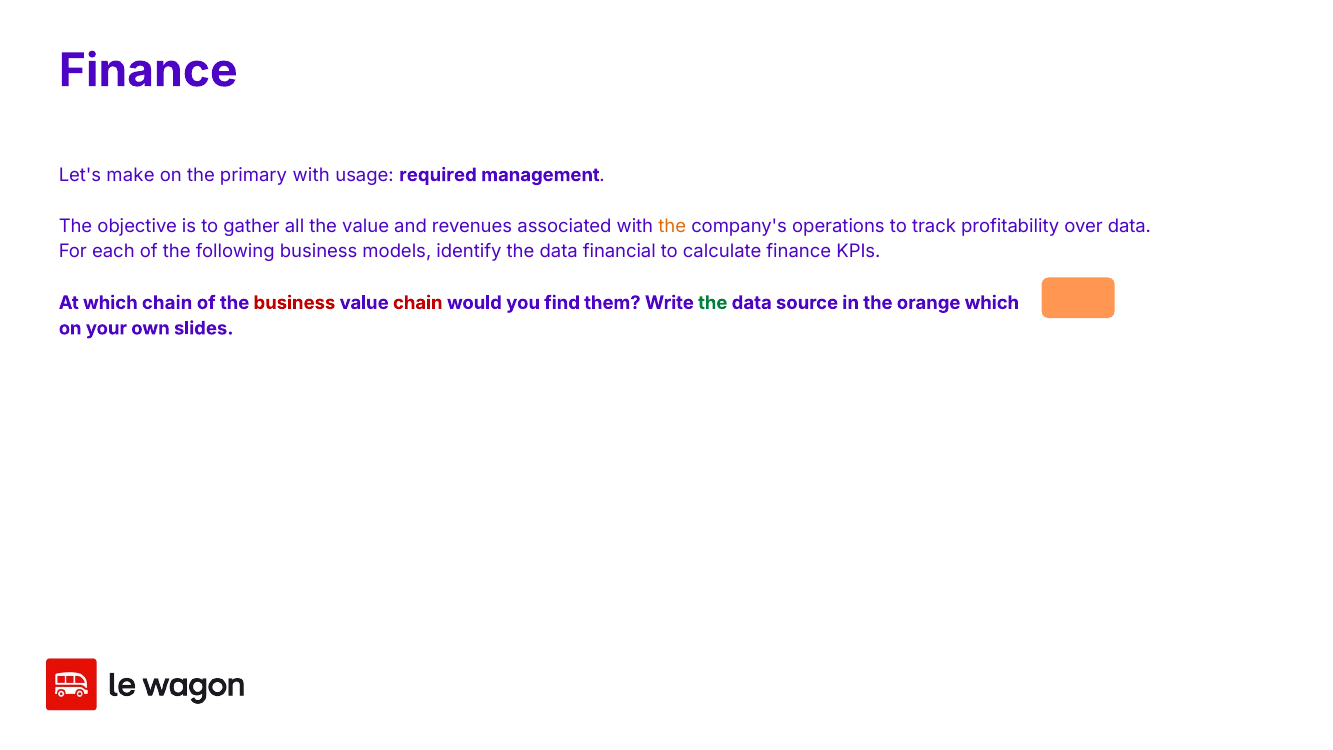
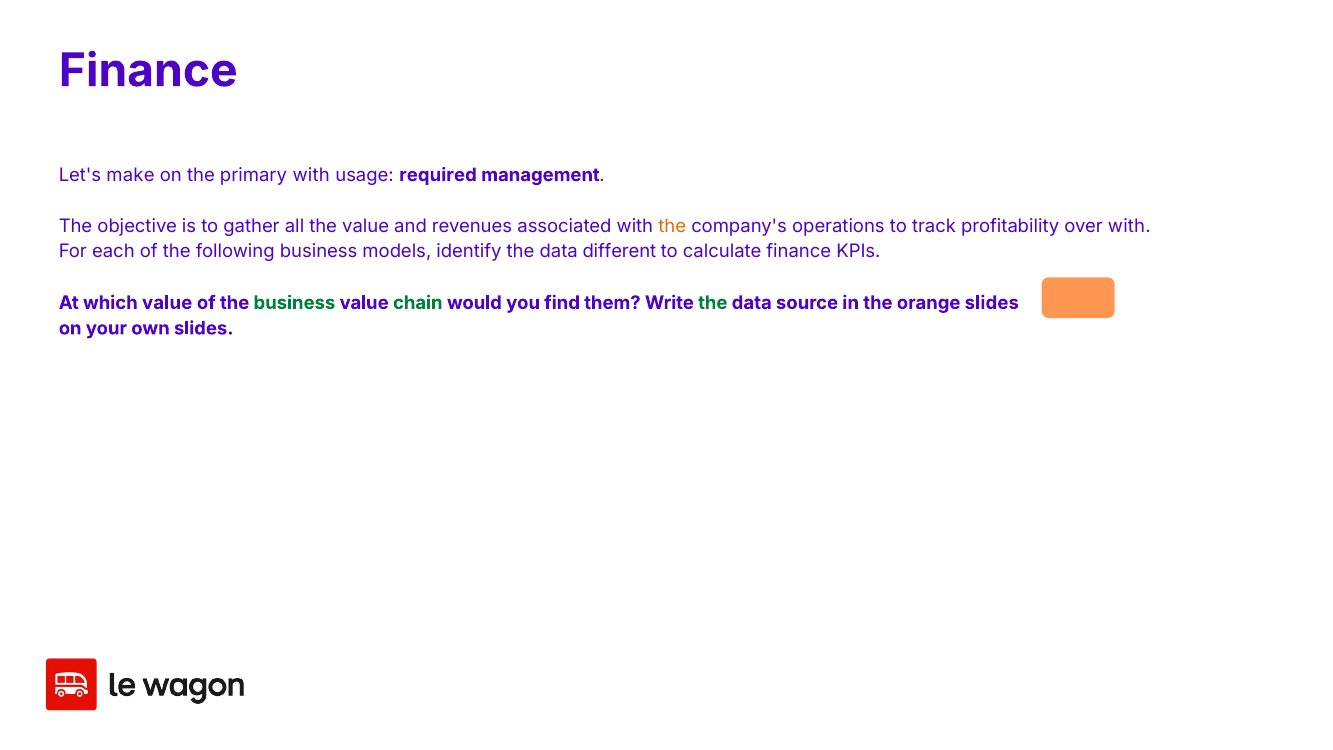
over data: data -> with
financial: financial -> different
which chain: chain -> value
business at (294, 303) colour: red -> green
chain at (418, 303) colour: red -> green
orange which: which -> slides
